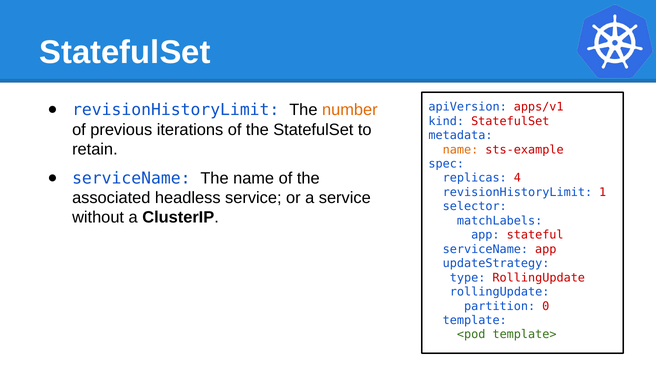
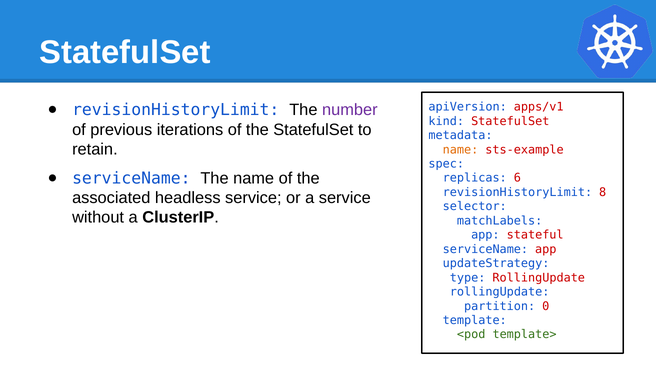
number colour: orange -> purple
4: 4 -> 6
1: 1 -> 8
